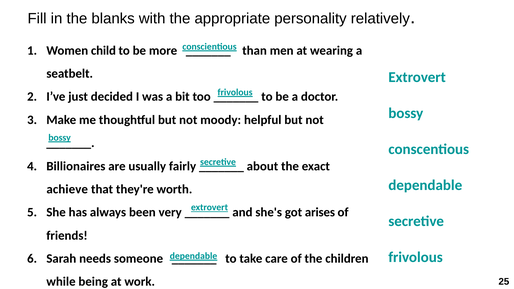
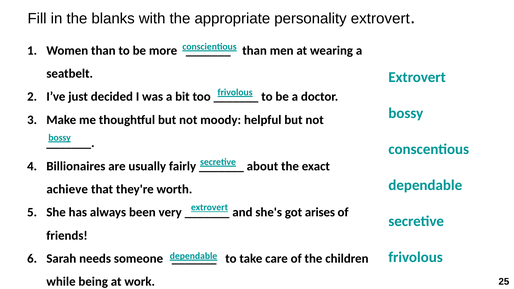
personality relatively: relatively -> extrovert
Women child: child -> than
